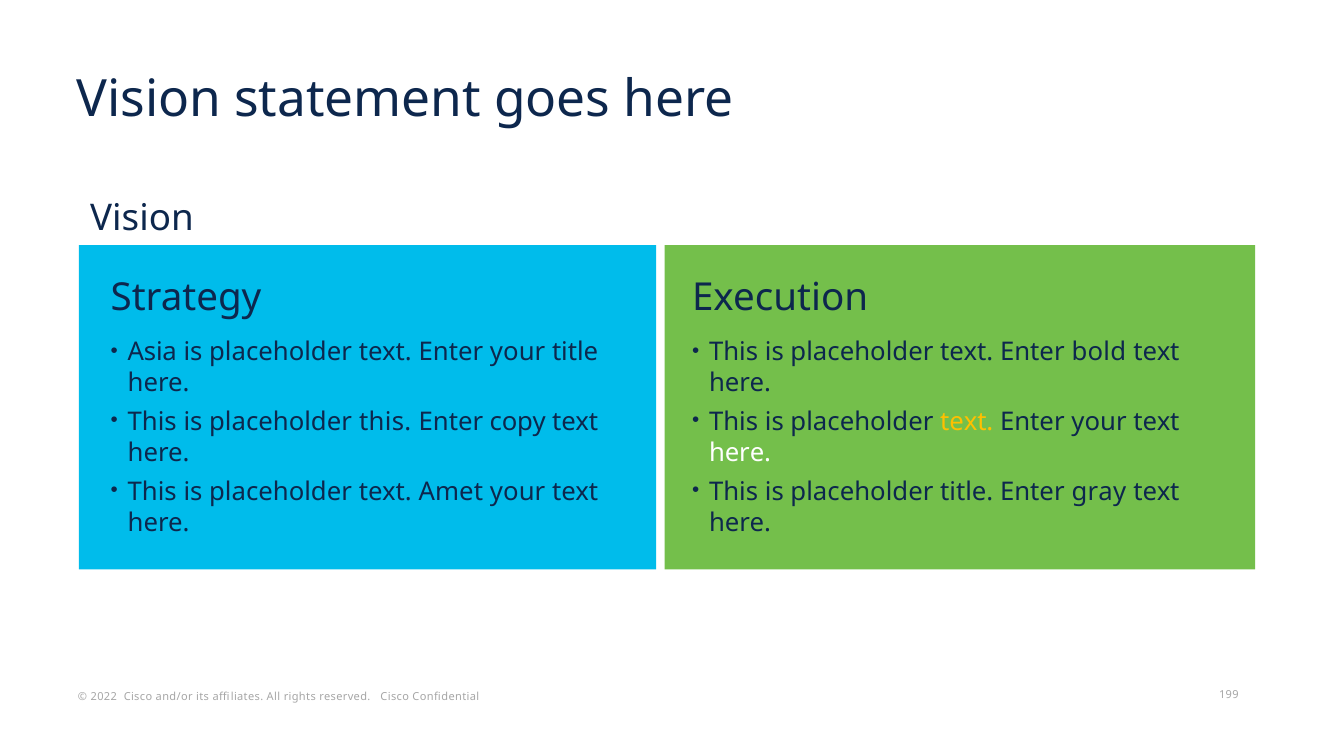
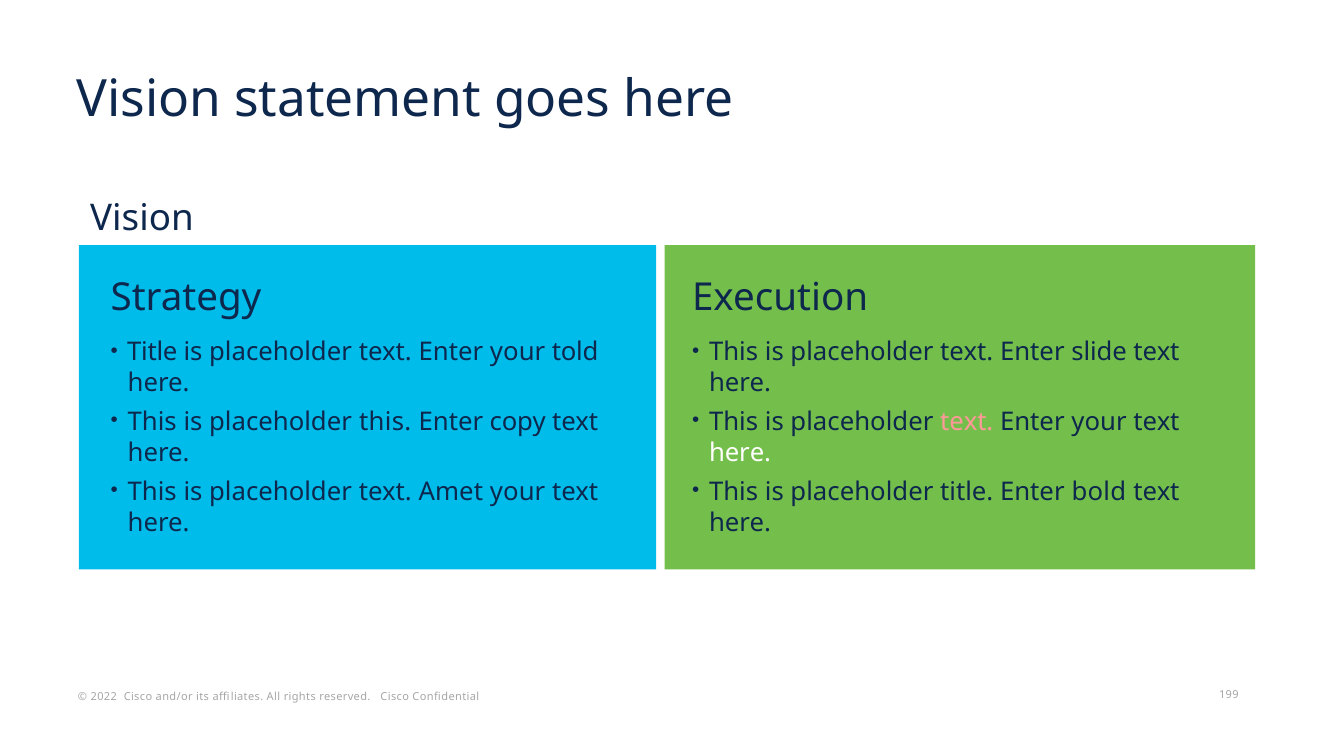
Asia at (152, 352): Asia -> Title
your title: title -> told
bold: bold -> slide
text at (967, 422) colour: yellow -> pink
gray: gray -> bold
